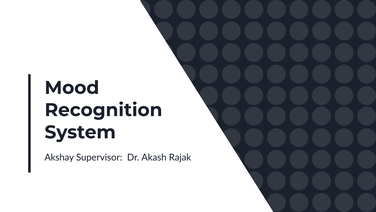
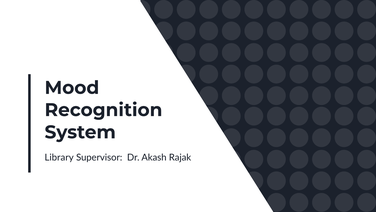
Akshay: Akshay -> Library
